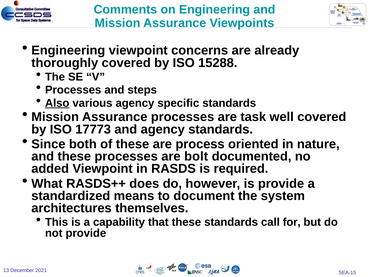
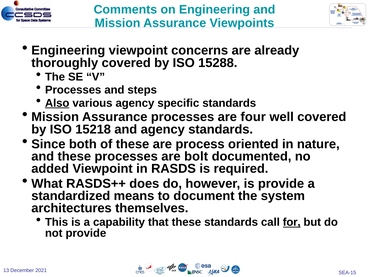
task: task -> four
17773: 17773 -> 15218
for underline: none -> present
